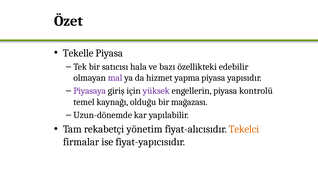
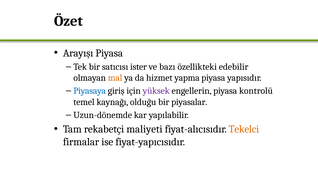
Tekelle: Tekelle -> Arayışı
hala: hala -> ister
mal colour: purple -> orange
Piyasaya colour: purple -> blue
mağazası: mağazası -> piyasalar
yönetim: yönetim -> maliyeti
